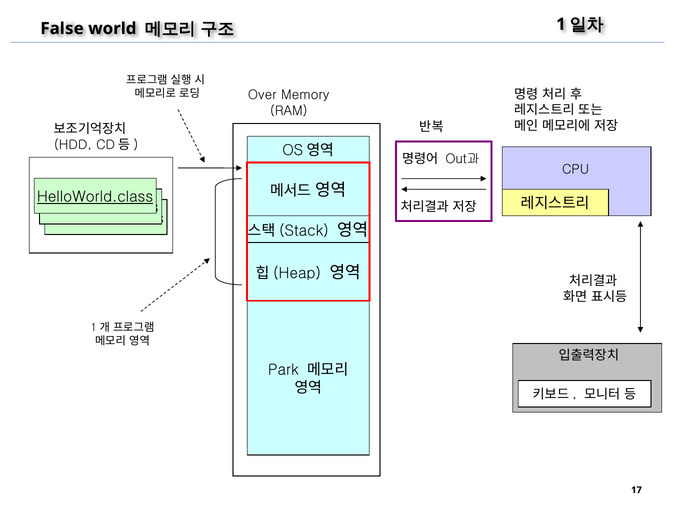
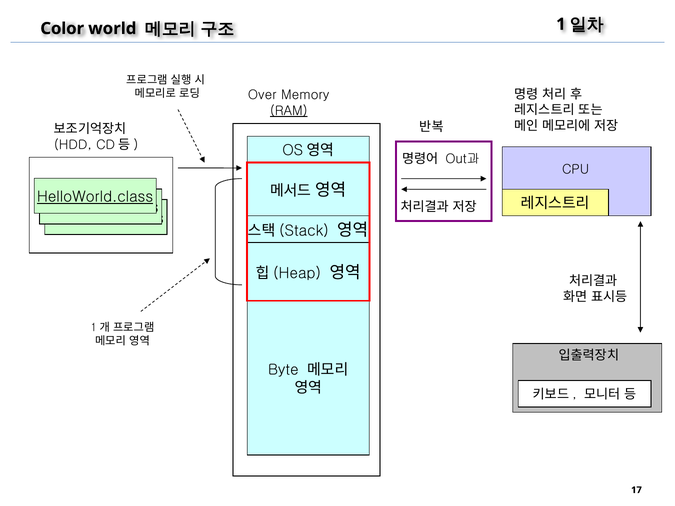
False: False -> Color
RAM underline: none -> present
Park: Park -> Byte
